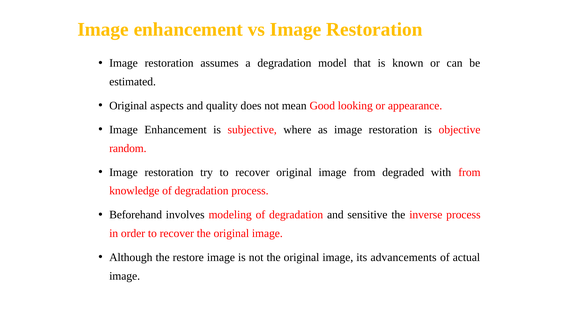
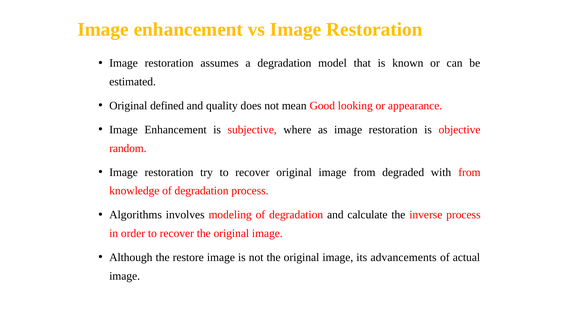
aspects: aspects -> defined
Beforehand: Beforehand -> Algorithms
sensitive: sensitive -> calculate
